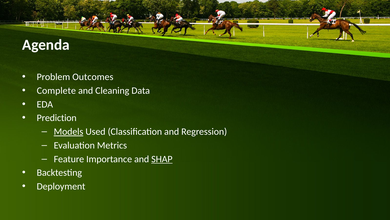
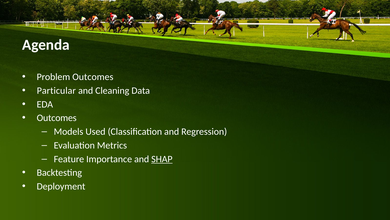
Complete: Complete -> Particular
Prediction at (57, 118): Prediction -> Outcomes
Models underline: present -> none
